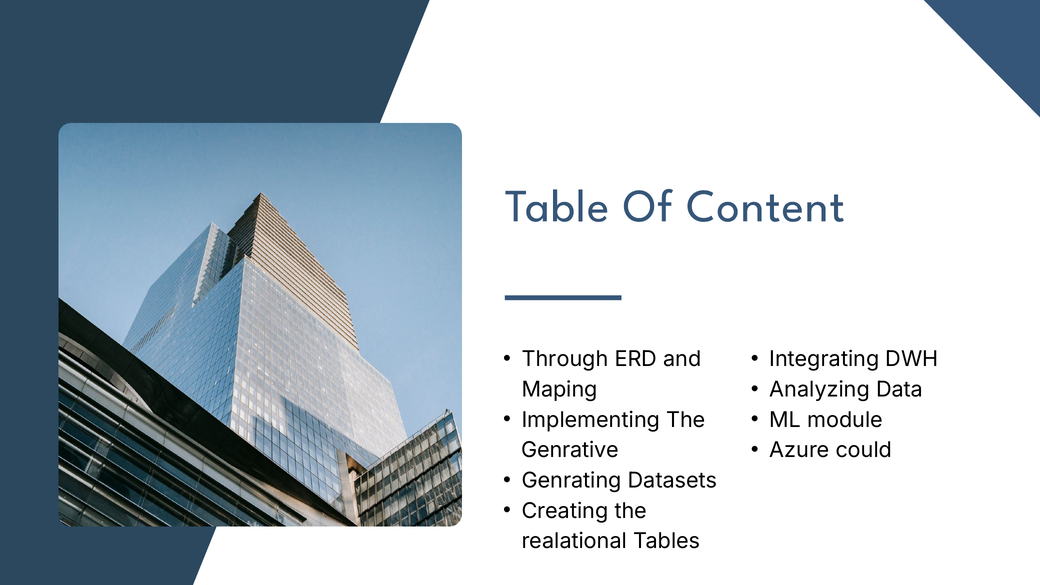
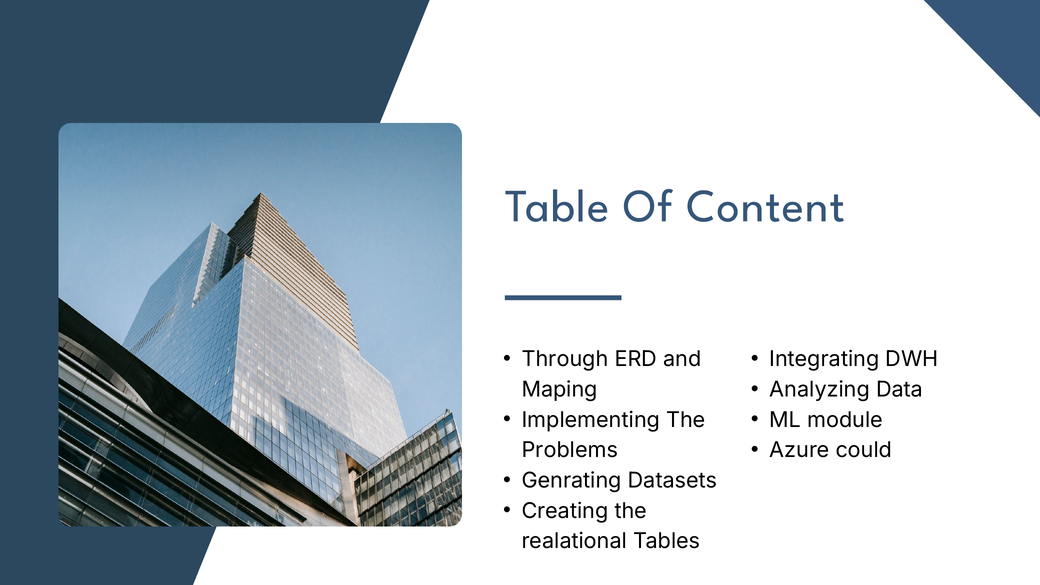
Genrative: Genrative -> Problems
